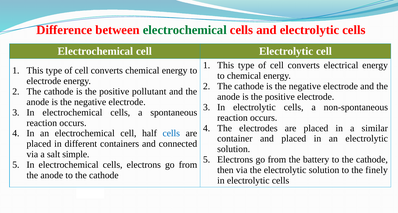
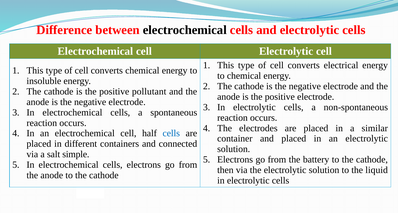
electrochemical at (185, 30) colour: green -> black
electrode at (44, 81): electrode -> insoluble
finely: finely -> liquid
